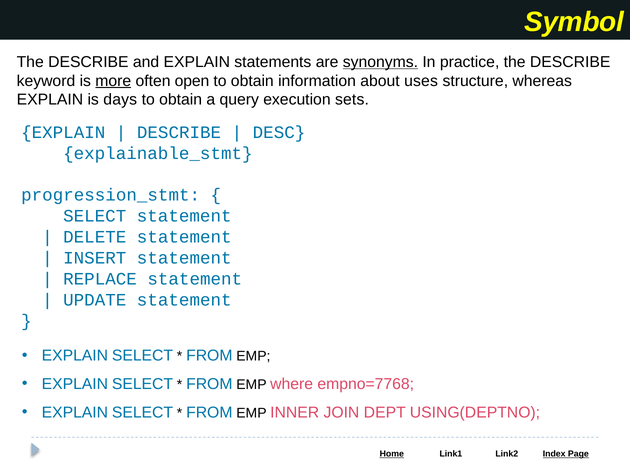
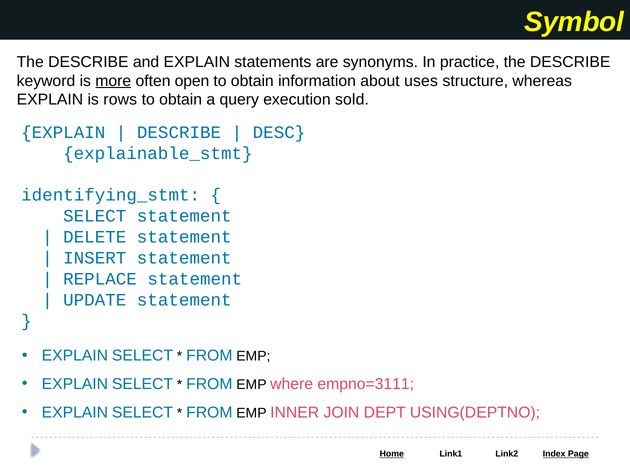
synonyms underline: present -> none
days: days -> rows
sets: sets -> sold
progression_stmt: progression_stmt -> identifying_stmt
empno=7768: empno=7768 -> empno=3111
